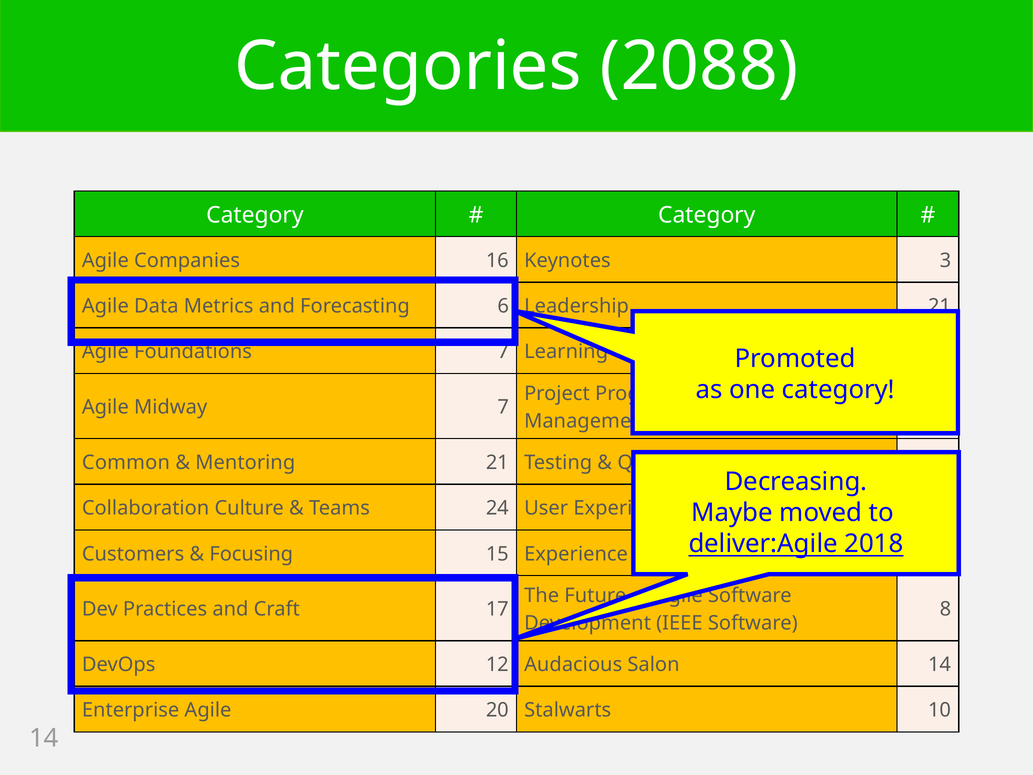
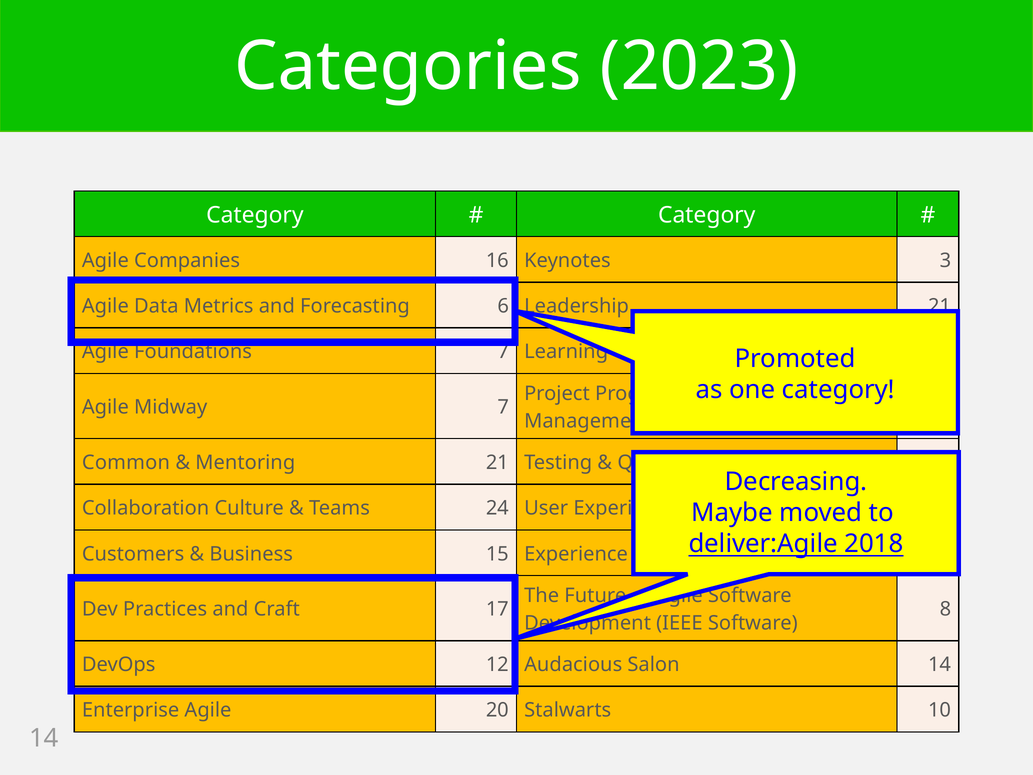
2088: 2088 -> 2023
Focusing: Focusing -> Business
